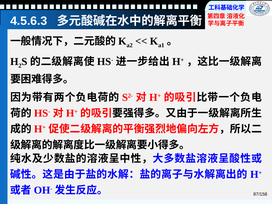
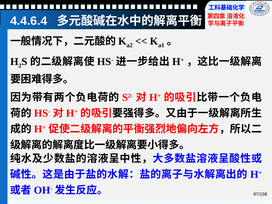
4.5.6.3: 4.5.6.3 -> 4.4.6.4
